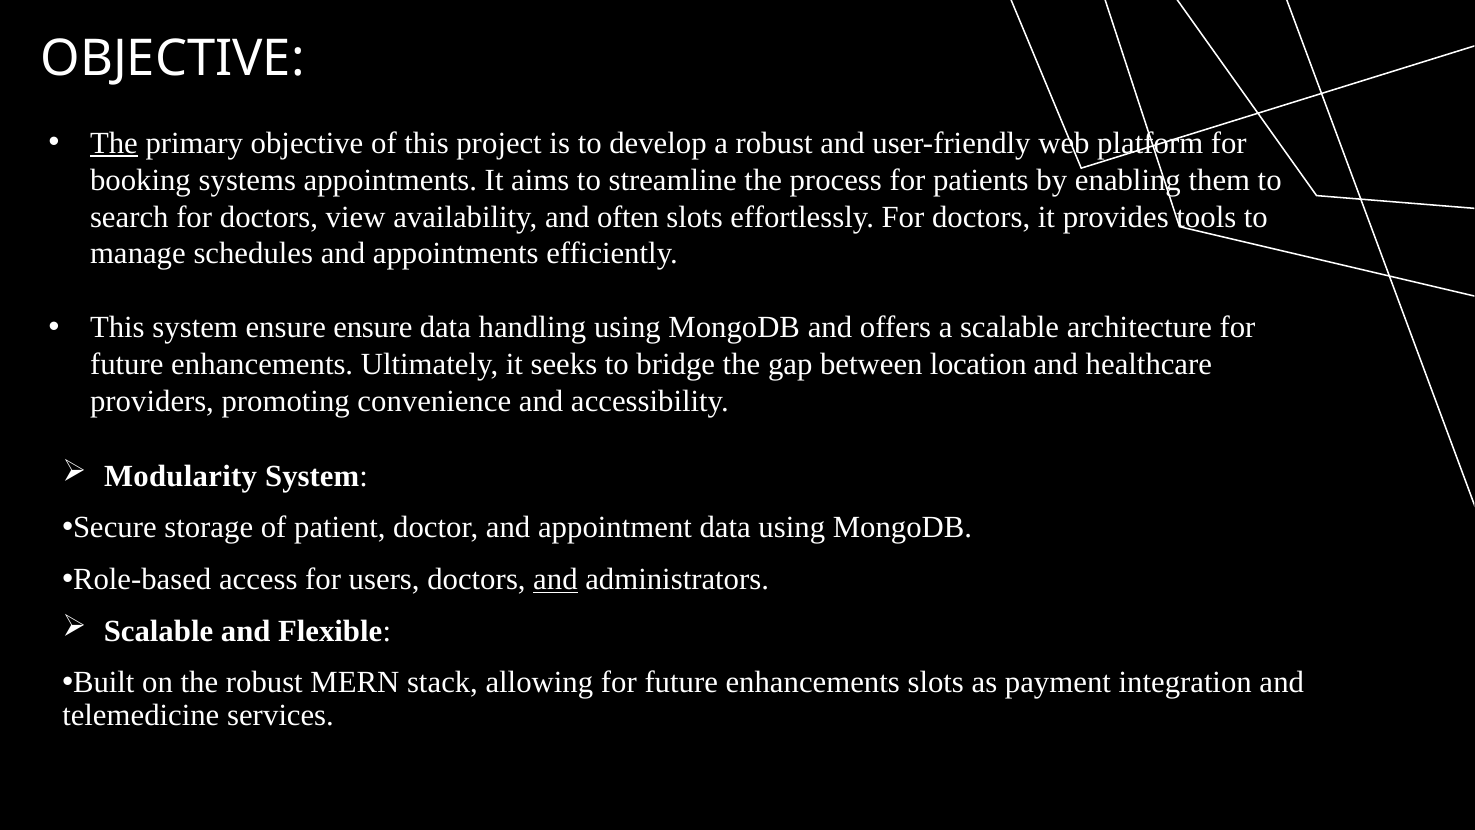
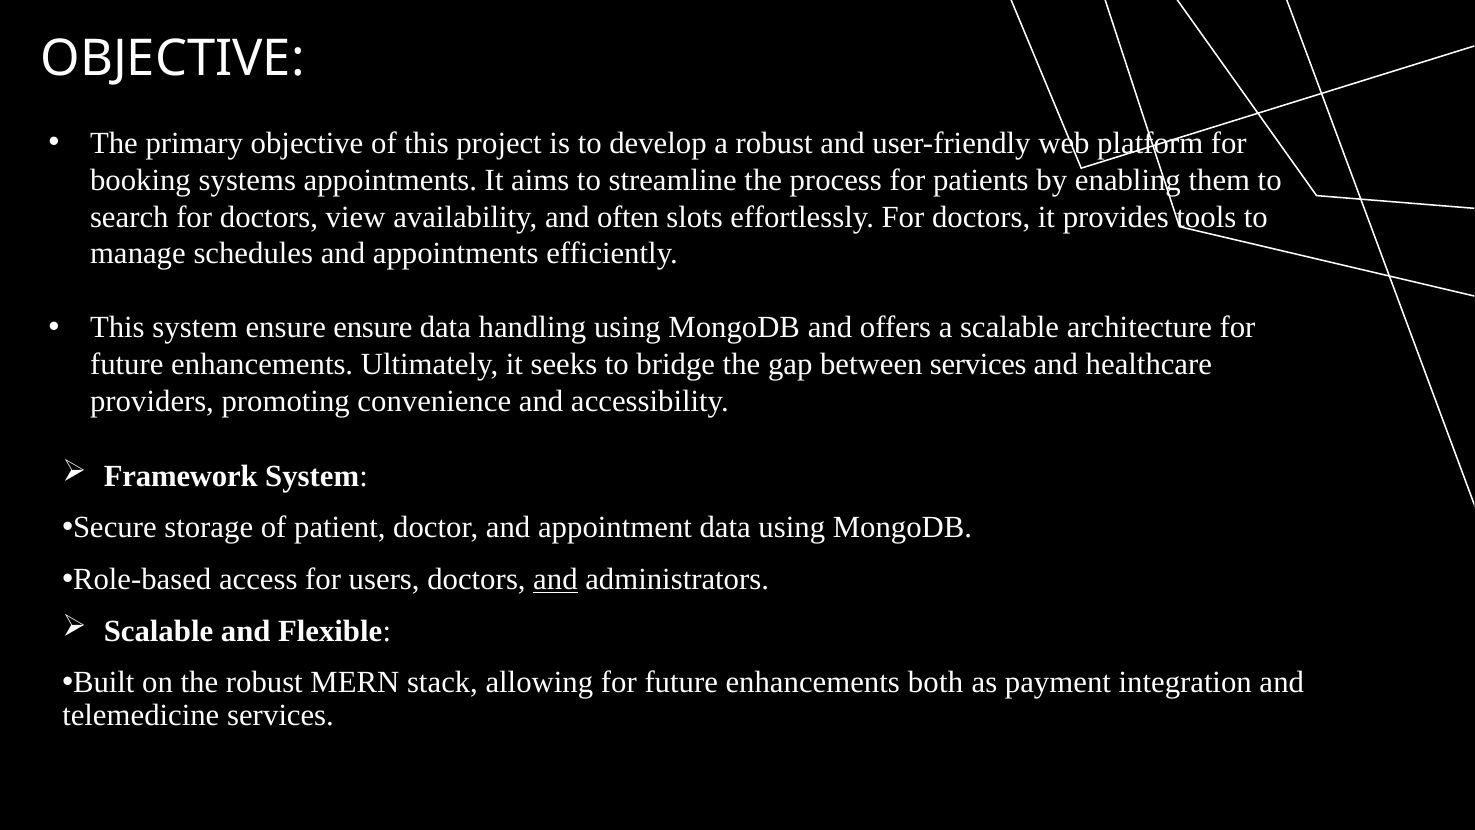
The at (114, 143) underline: present -> none
between location: location -> services
Modularity: Modularity -> Framework
enhancements slots: slots -> both
